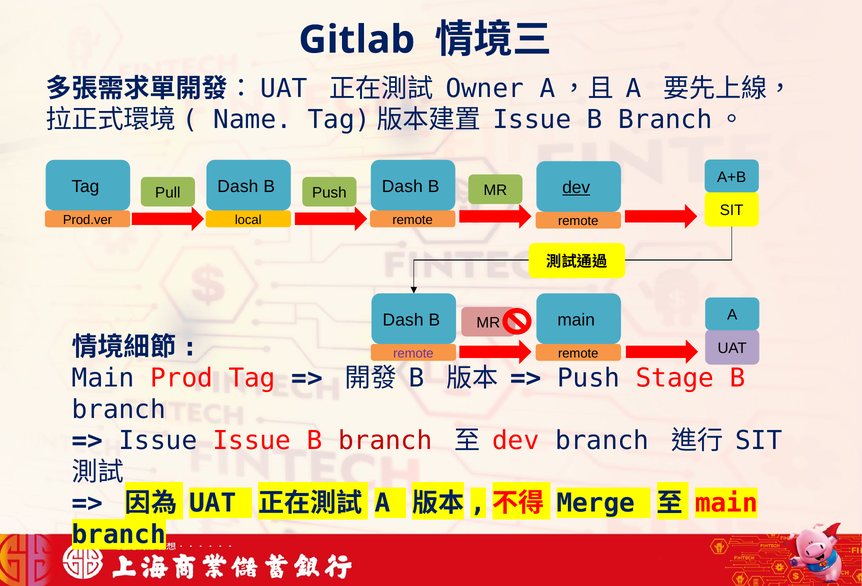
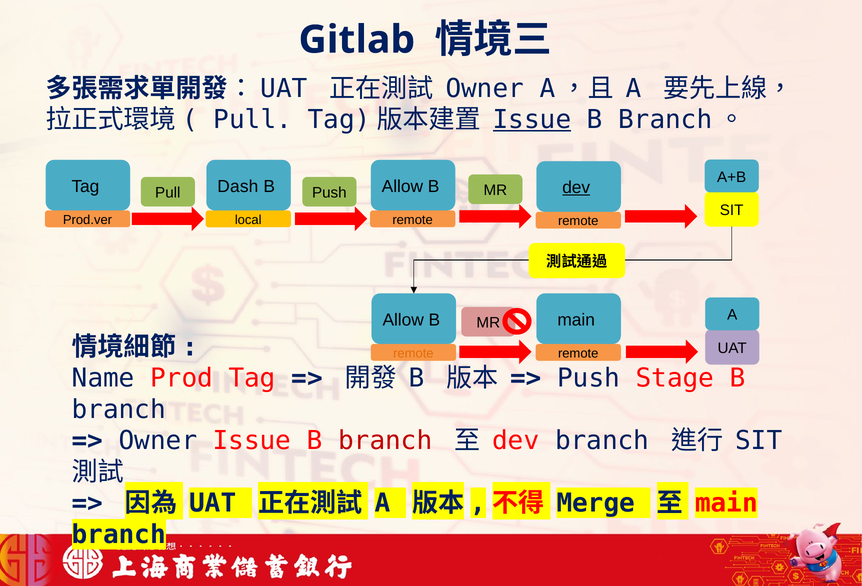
Name at (253, 120): Name -> Pull
Issue at (532, 120) underline: none -> present
Push Dash: Dash -> Allow
Dash at (403, 320): Dash -> Allow
remote at (413, 354) colour: purple -> orange
Main at (103, 379): Main -> Name
Issue at (158, 441): Issue -> Owner
